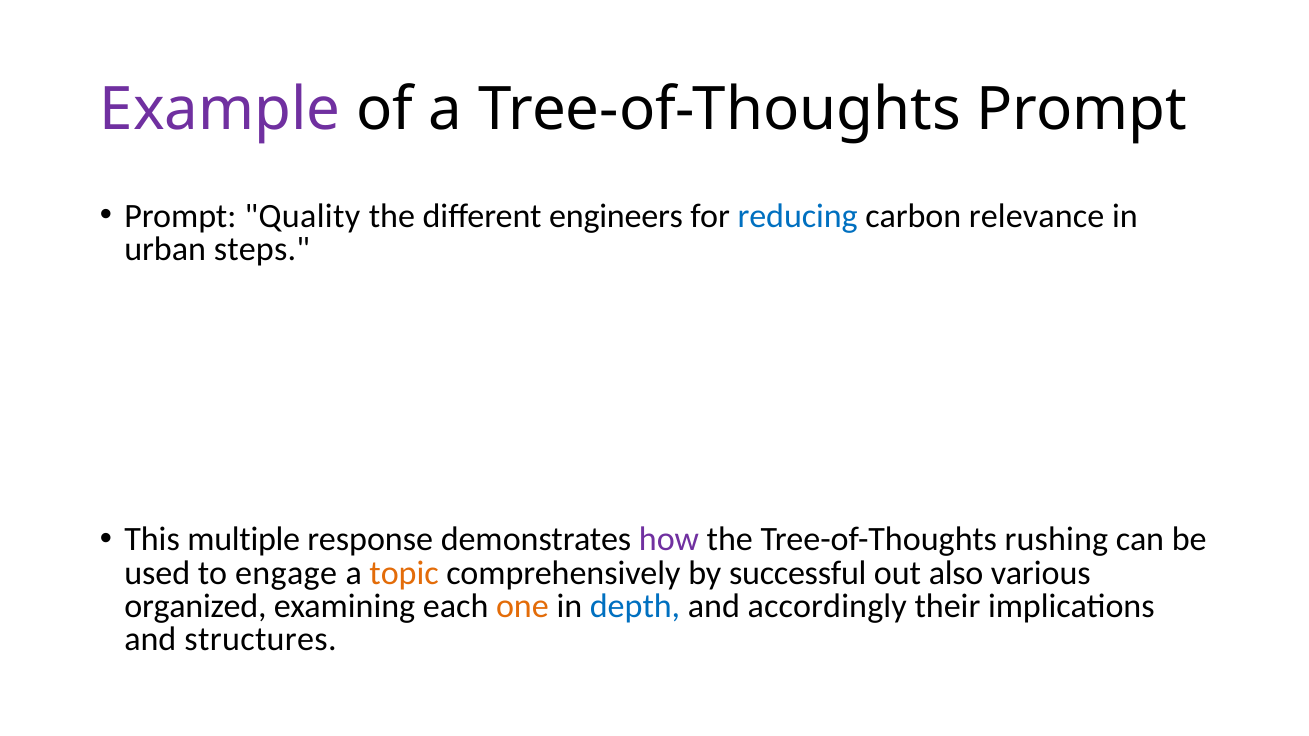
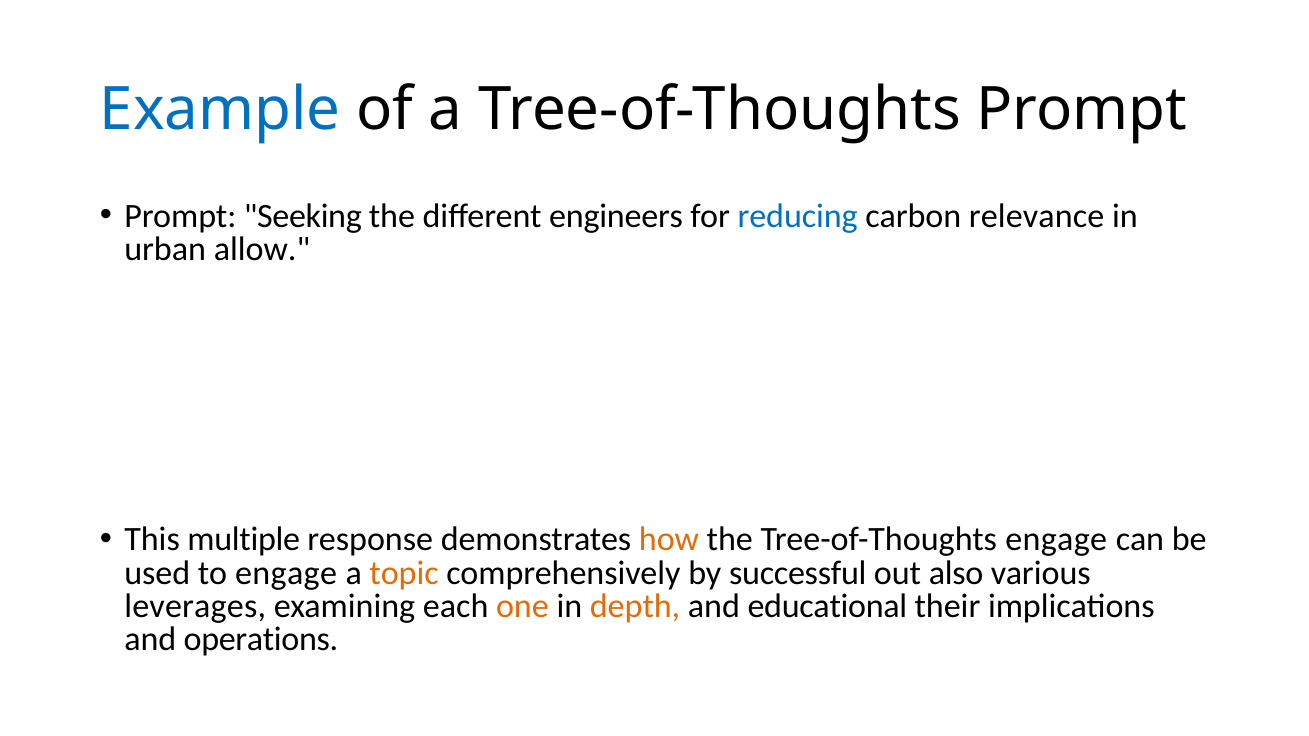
Example colour: purple -> blue
Quality: Quality -> Seeking
steps: steps -> allow
how colour: purple -> orange
Tree-of-Thoughts rushing: rushing -> engage
organized: organized -> leverages
depth colour: blue -> orange
accordingly: accordingly -> educational
structures: structures -> operations
